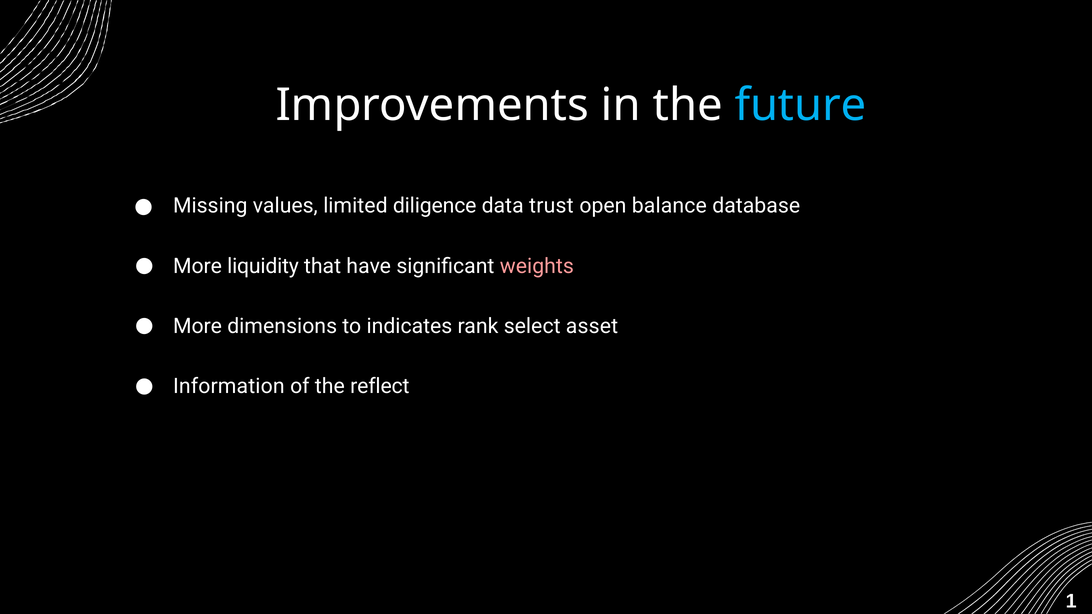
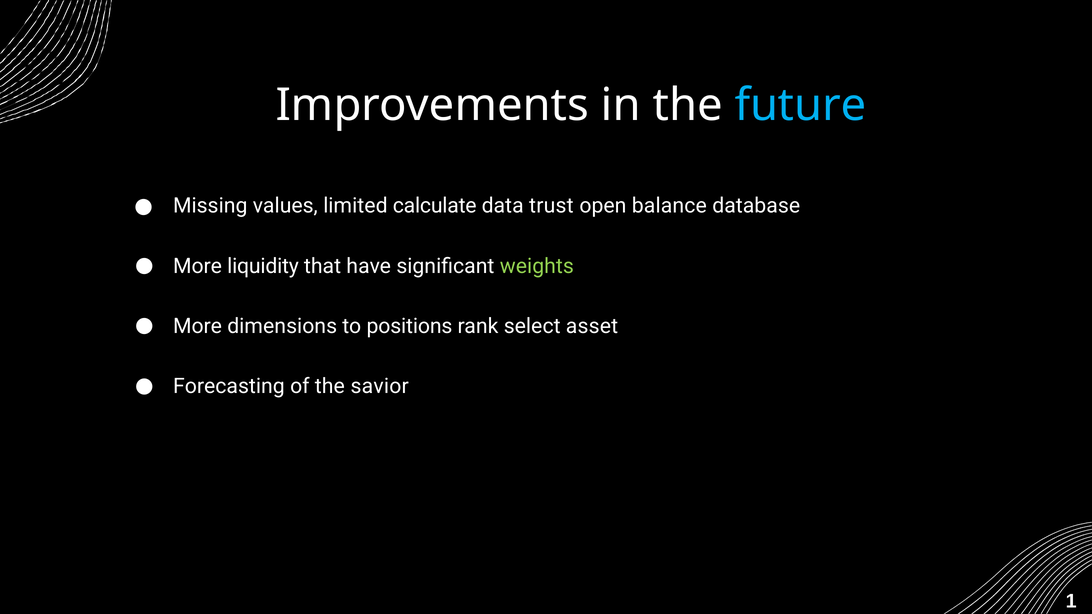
diligence: diligence -> calculate
weights colour: pink -> light green
indicates: indicates -> positions
Information: Information -> Forecasting
reflect: reflect -> savior
